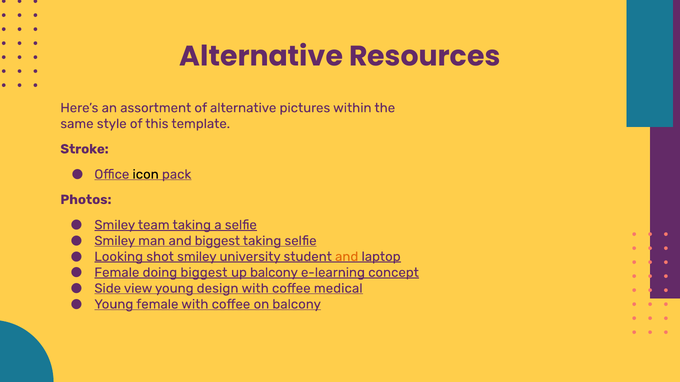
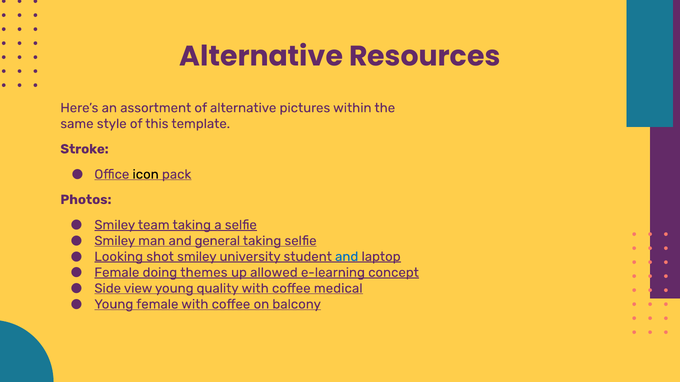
and biggest: biggest -> general
and at (347, 257) colour: orange -> blue
doing biggest: biggest -> themes
up balcony: balcony -> allowed
design: design -> quality
